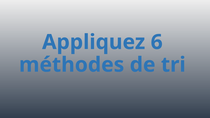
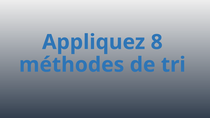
6: 6 -> 8
